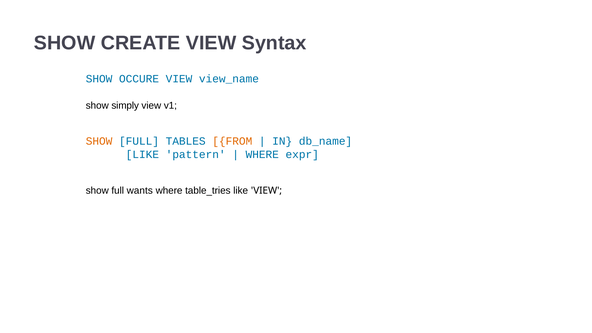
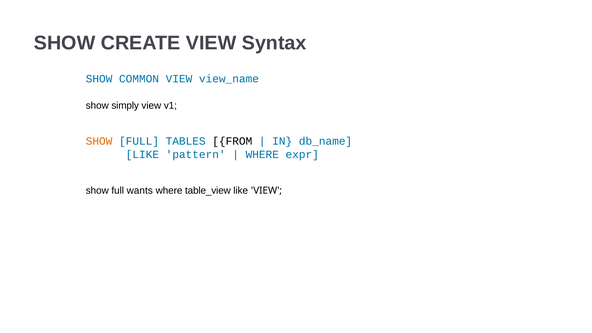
OCCURE: OCCURE -> COMMON
FROM colour: orange -> black
table_tries: table_tries -> table_view
